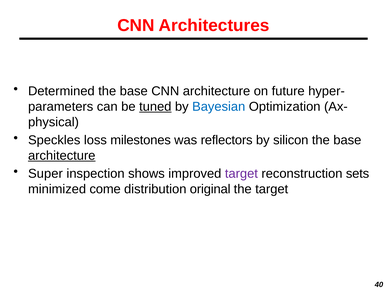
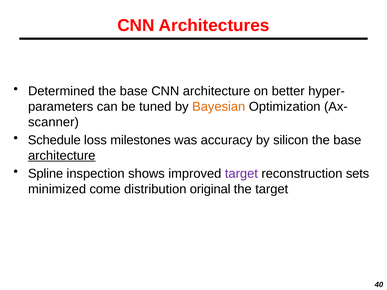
future: future -> better
tuned underline: present -> none
Bayesian colour: blue -> orange
physical: physical -> scanner
Speckles: Speckles -> Schedule
reflectors: reflectors -> accuracy
Super: Super -> Spline
